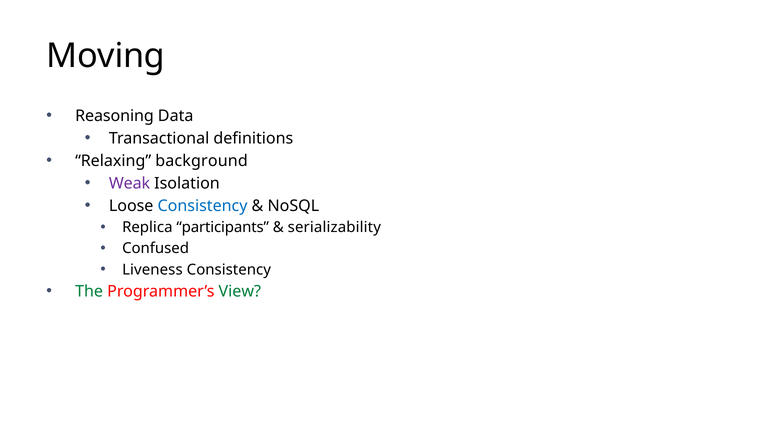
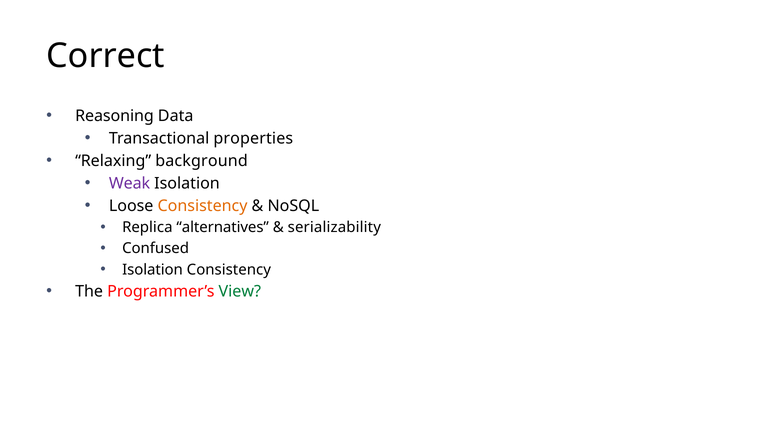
Moving: Moving -> Correct
definitions: definitions -> properties
Consistency at (203, 206) colour: blue -> orange
participants: participants -> alternatives
Liveness at (152, 269): Liveness -> Isolation
The colour: green -> black
